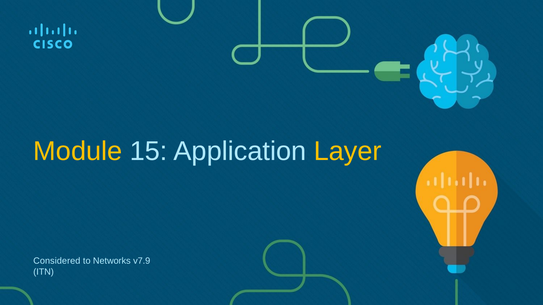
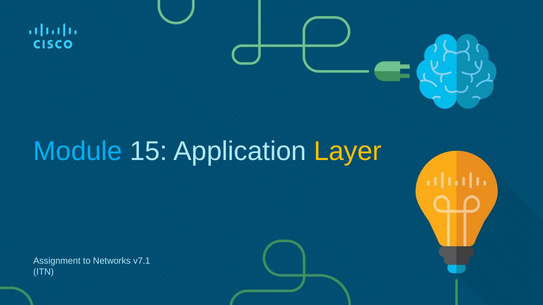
Module colour: yellow -> light blue
Considered: Considered -> Assignment
v7.9: v7.9 -> v7.1
